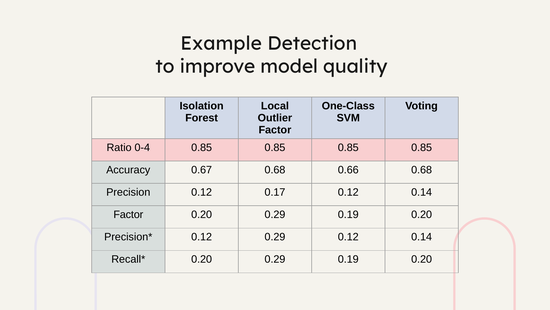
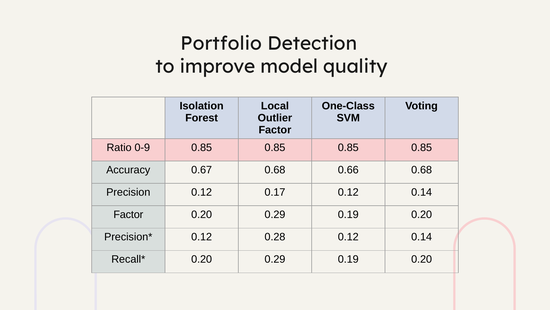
Example: Example -> Portfolio
0-4: 0-4 -> 0-9
0.12 0.29: 0.29 -> 0.28
